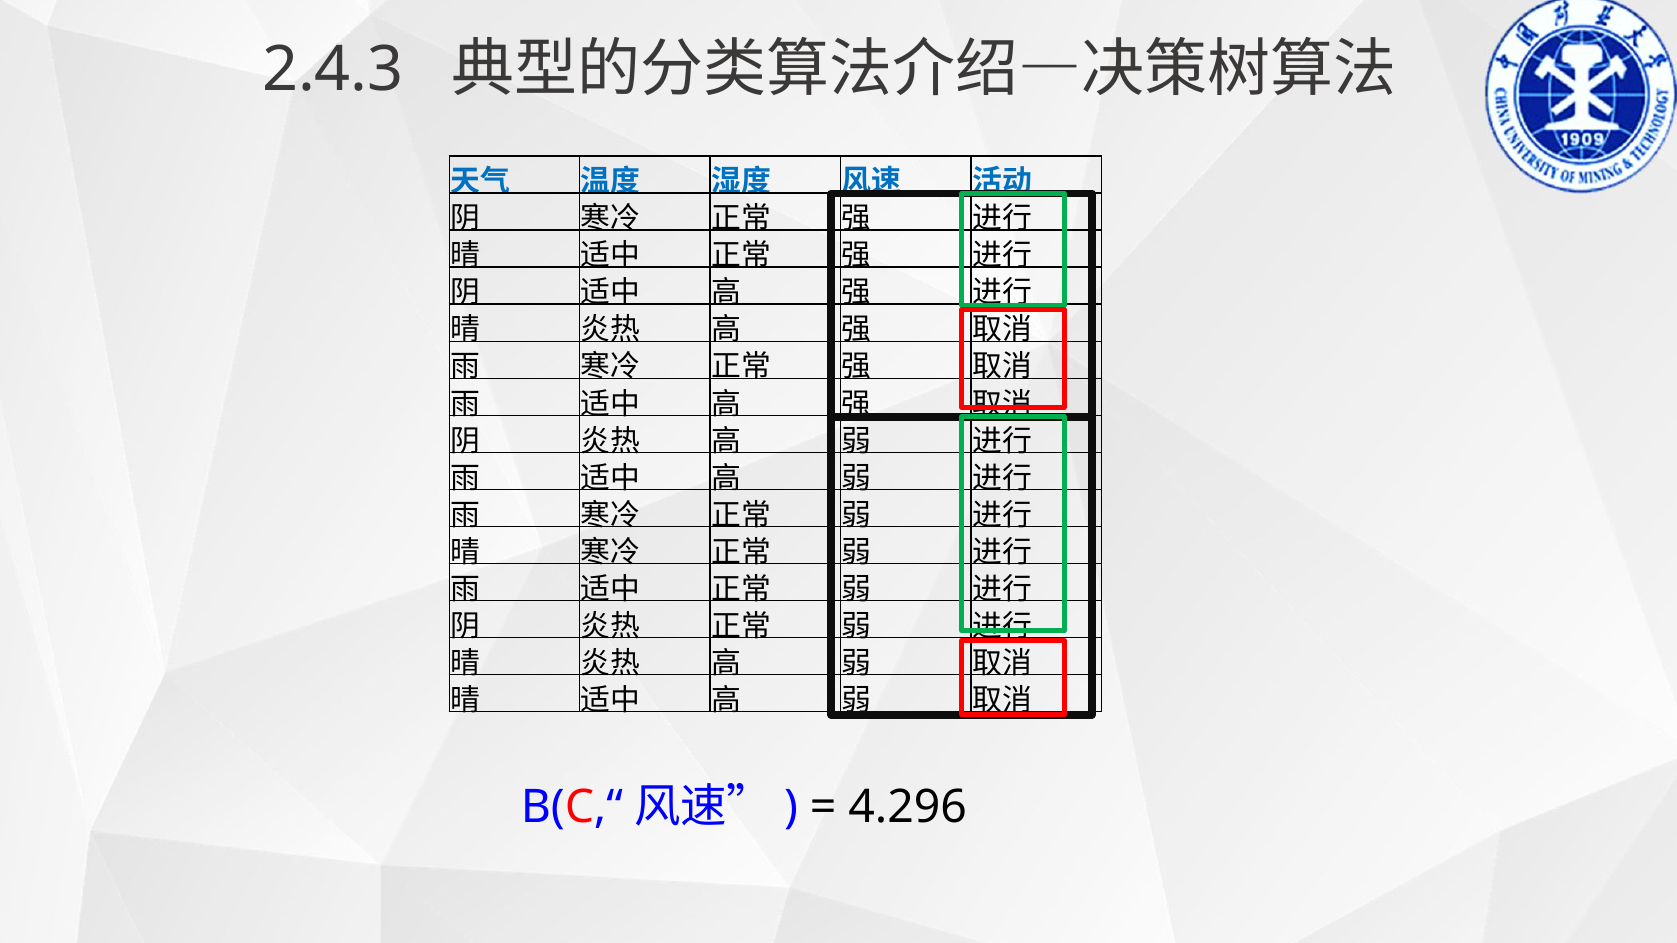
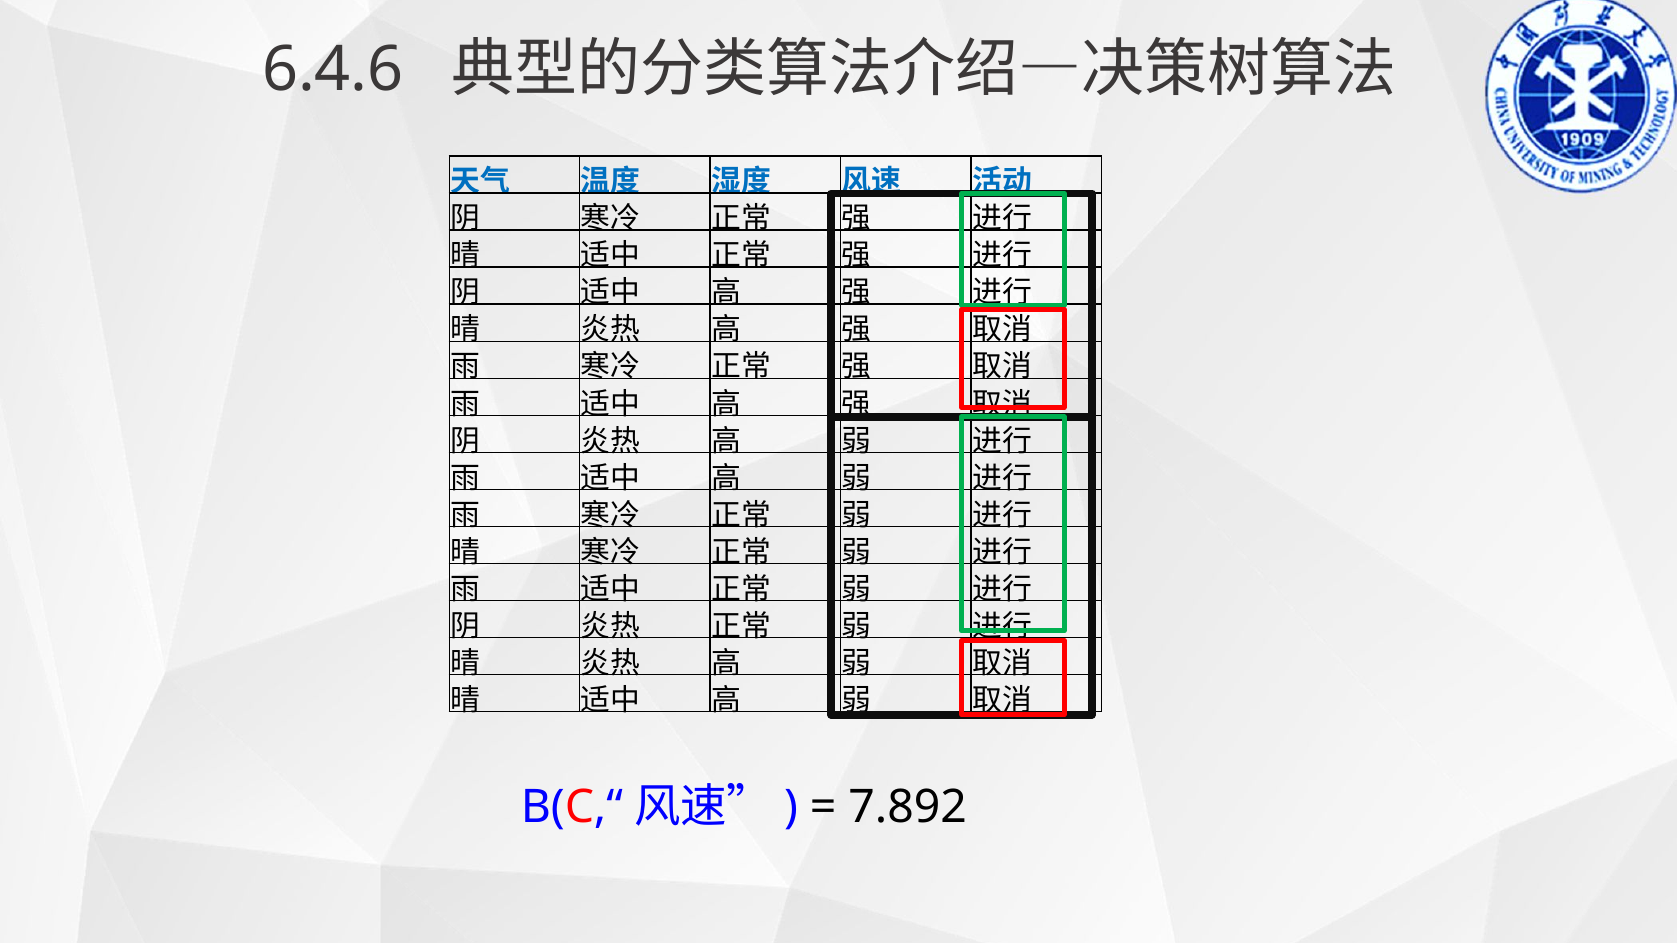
2.4.3: 2.4.3 -> 6.4.6
4.296: 4.296 -> 7.892
